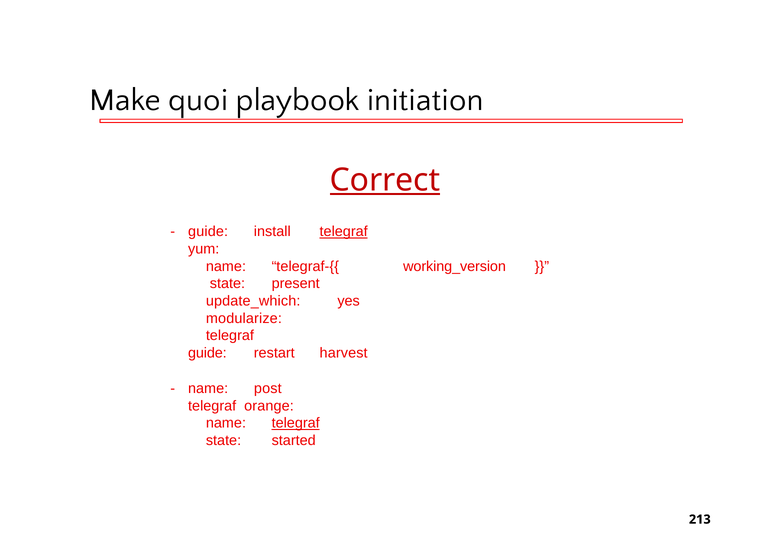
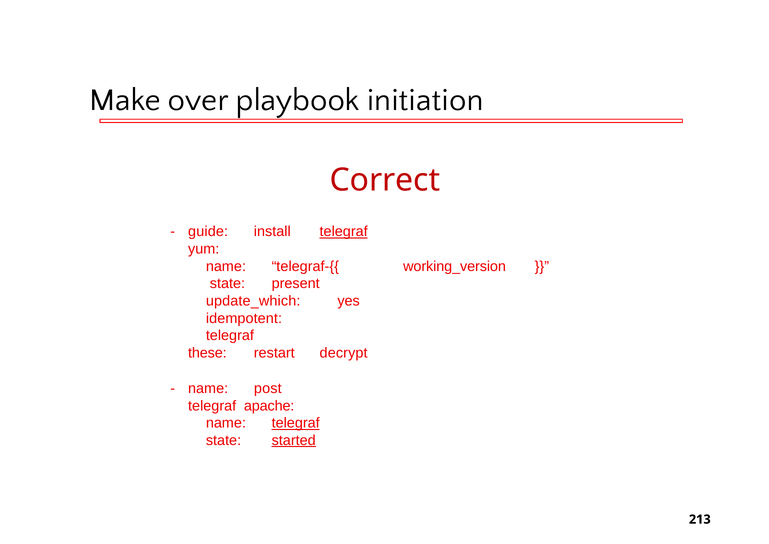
quoi: quoi -> over
Correct underline: present -> none
modularize: modularize -> idempotent
guide at (207, 353): guide -> these
harvest: harvest -> decrypt
orange: orange -> apache
started underline: none -> present
